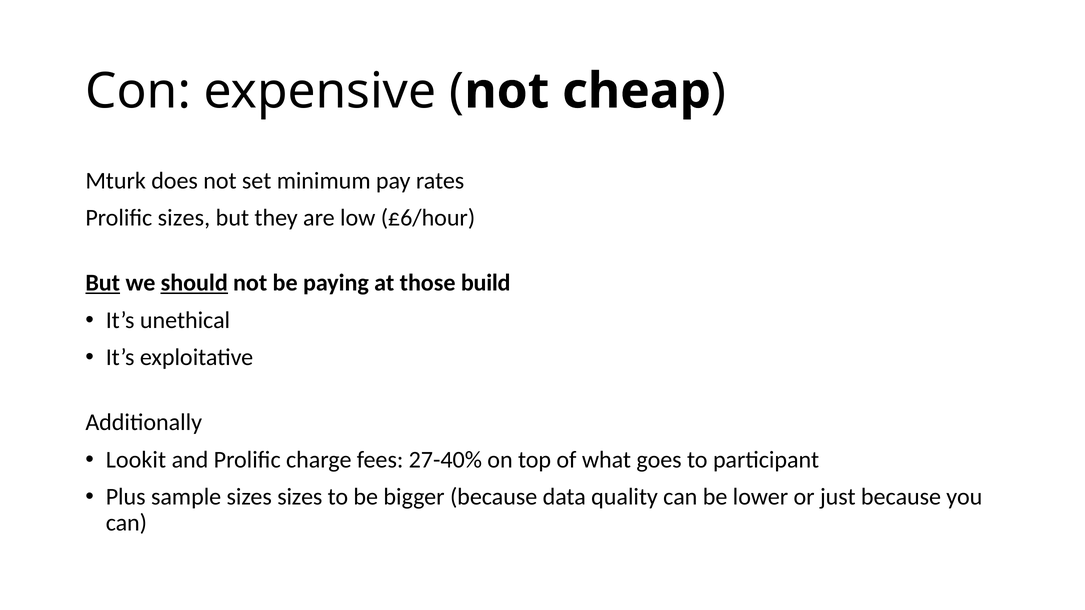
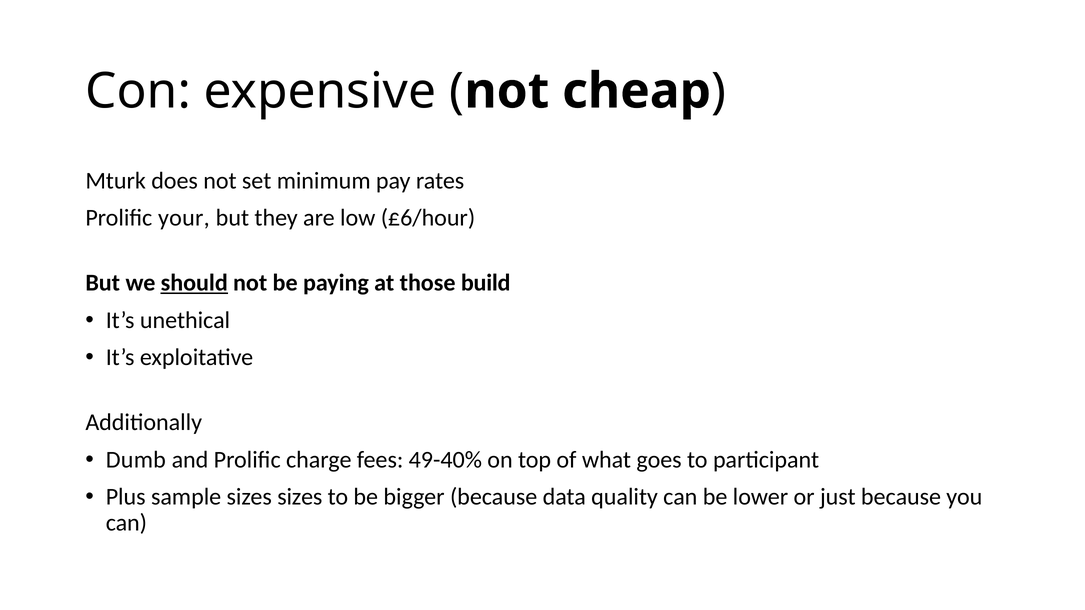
Prolific sizes: sizes -> your
But at (103, 283) underline: present -> none
Lookit: Lookit -> Dumb
27-40%: 27-40% -> 49-40%
